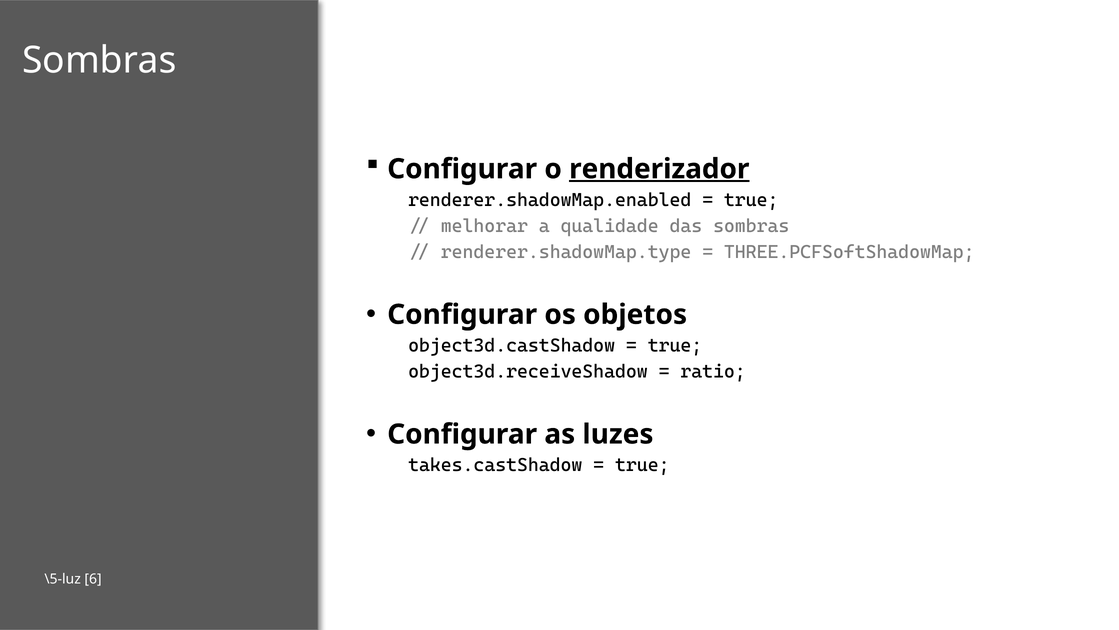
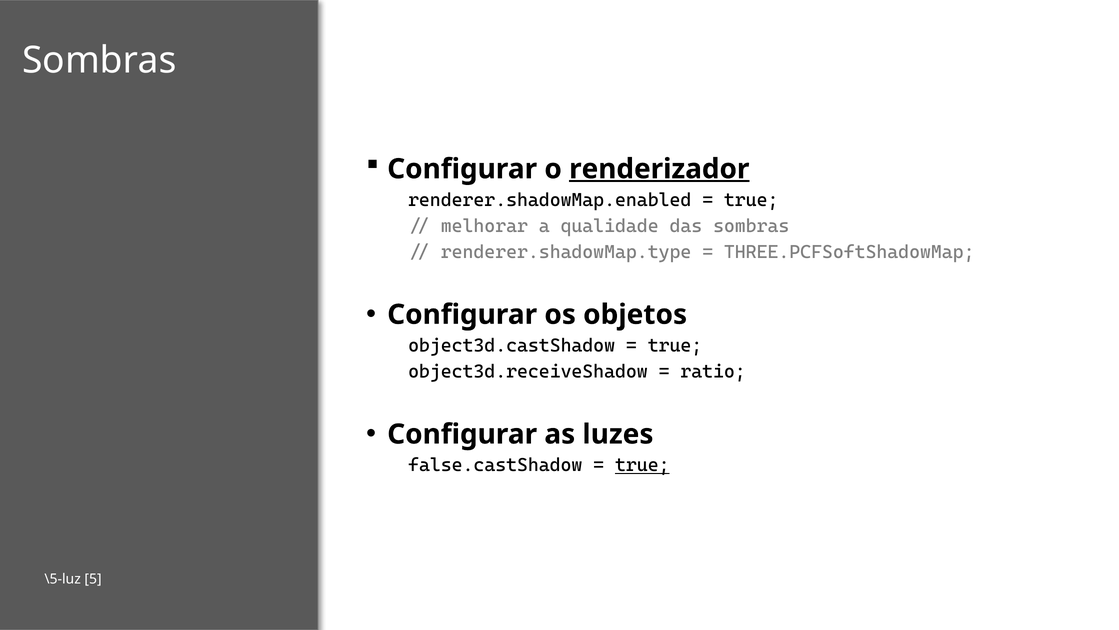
takes.castShadow: takes.castShadow -> false.castShadow
true at (642, 465) underline: none -> present
6: 6 -> 5
